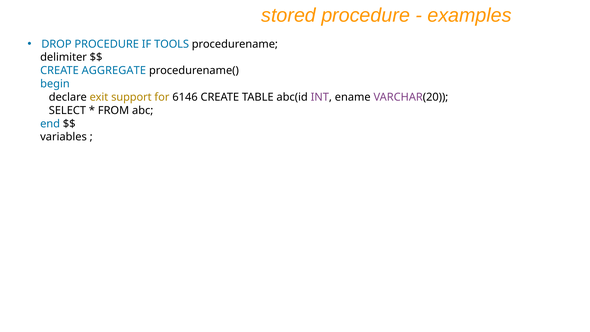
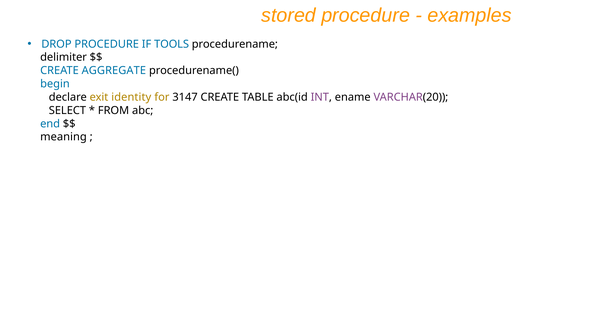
support: support -> identity
6146: 6146 -> 3147
variables: variables -> meaning
